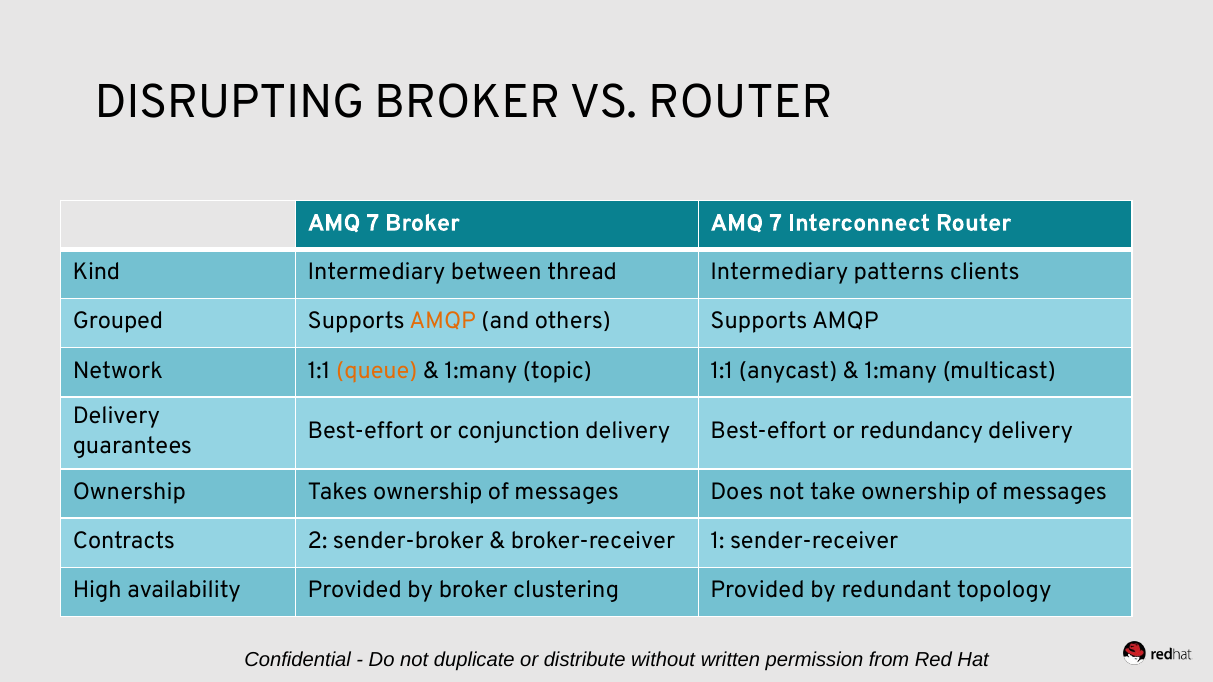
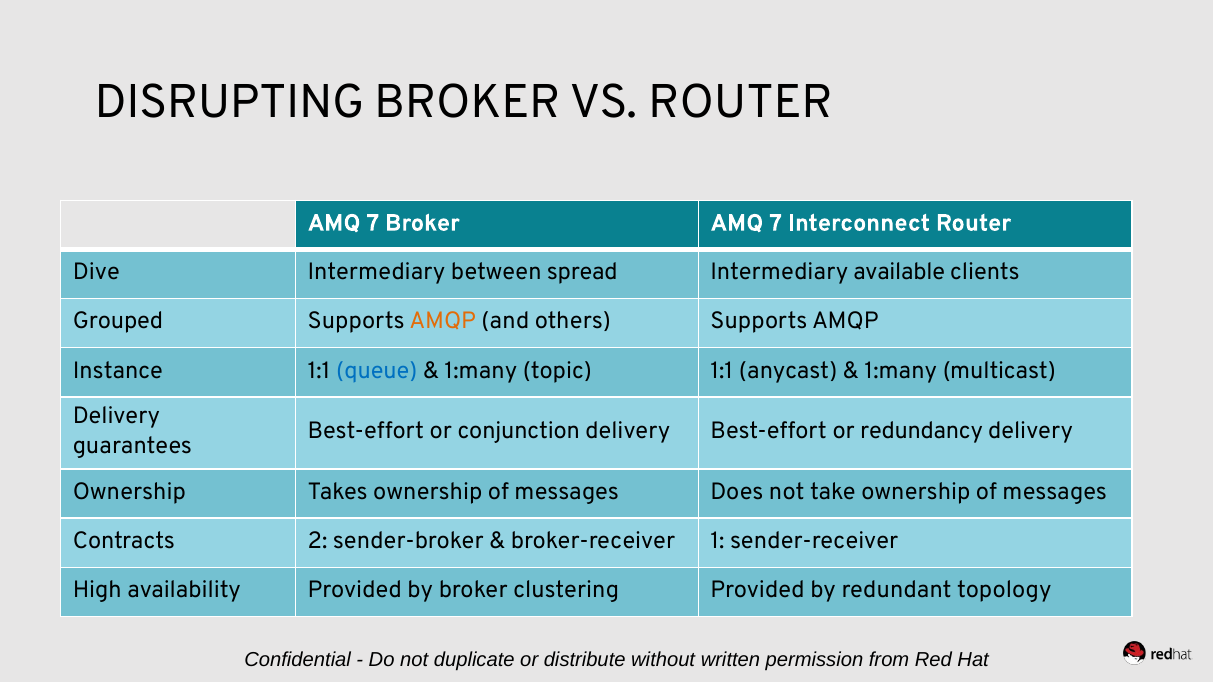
Kind: Kind -> Dive
thread: thread -> spread
patterns: patterns -> available
Network: Network -> Instance
queue colour: orange -> blue
